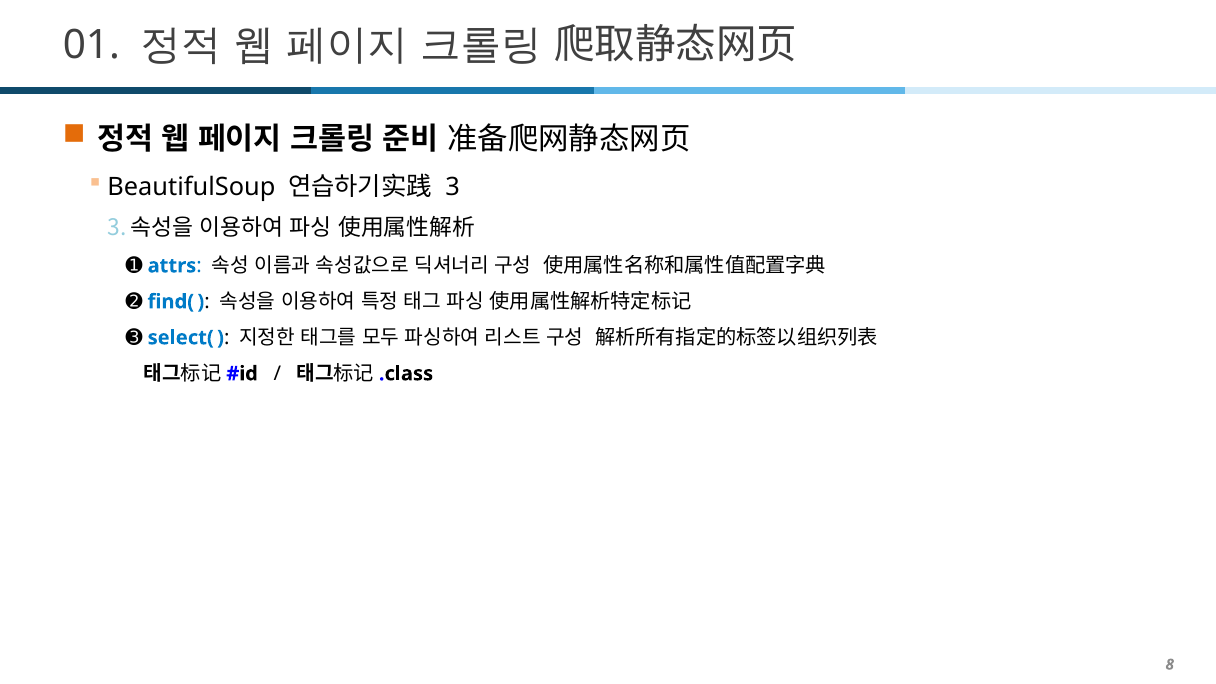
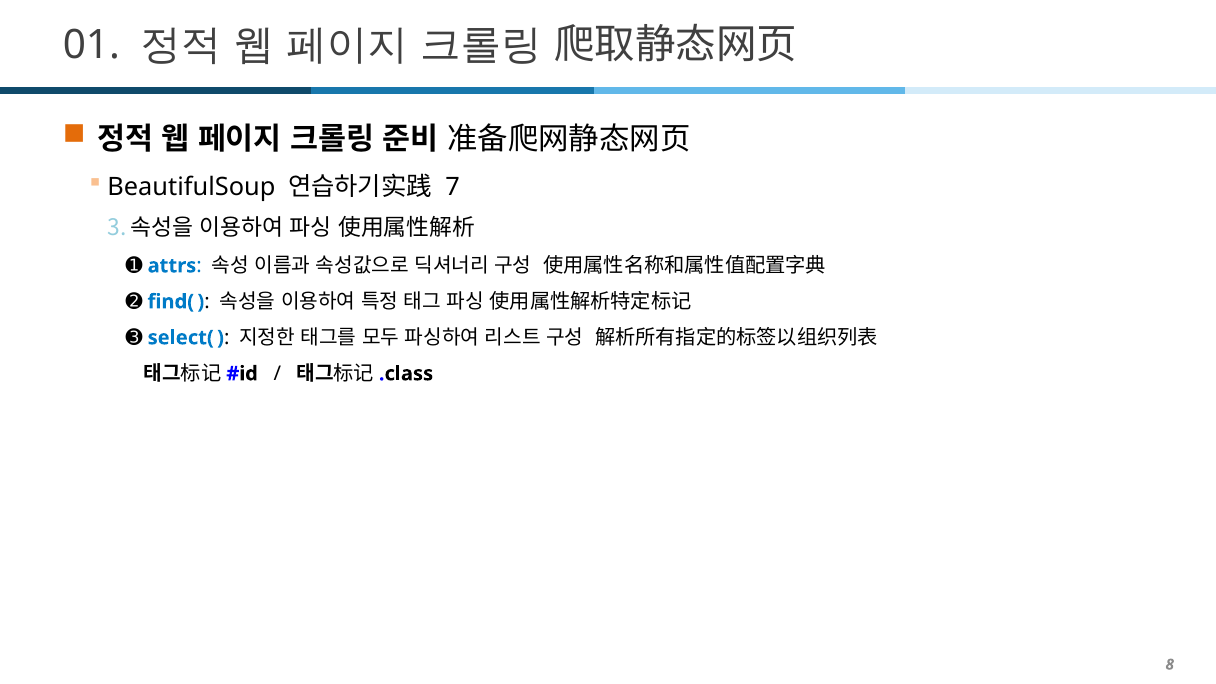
3: 3 -> 7
